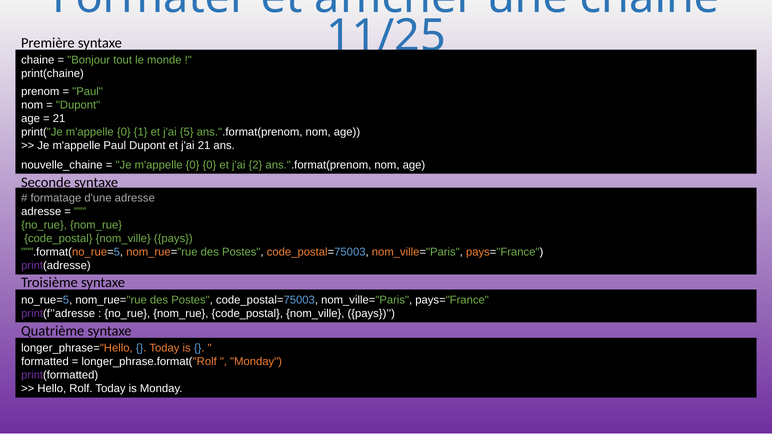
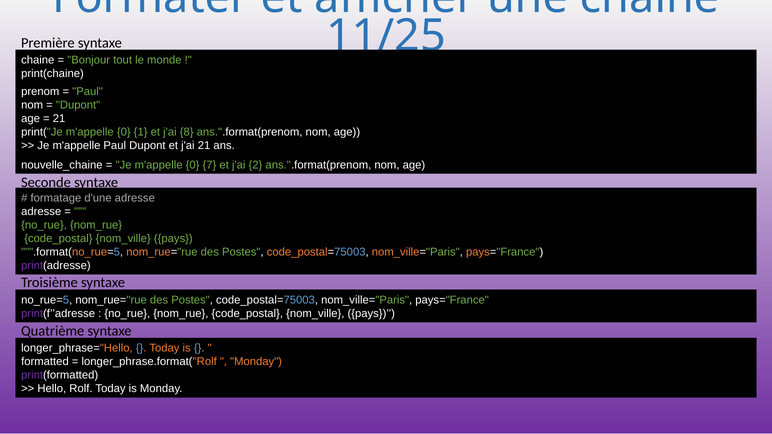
5: 5 -> 8
0 0: 0 -> 7
